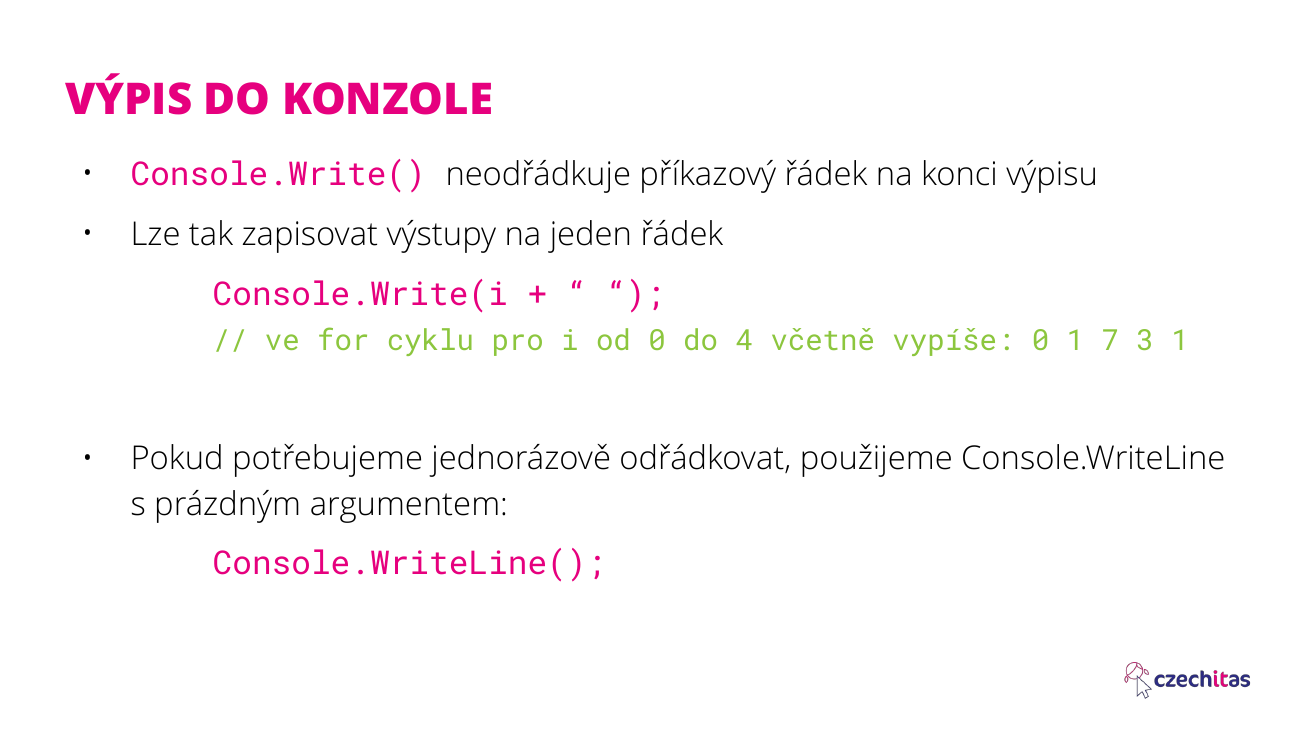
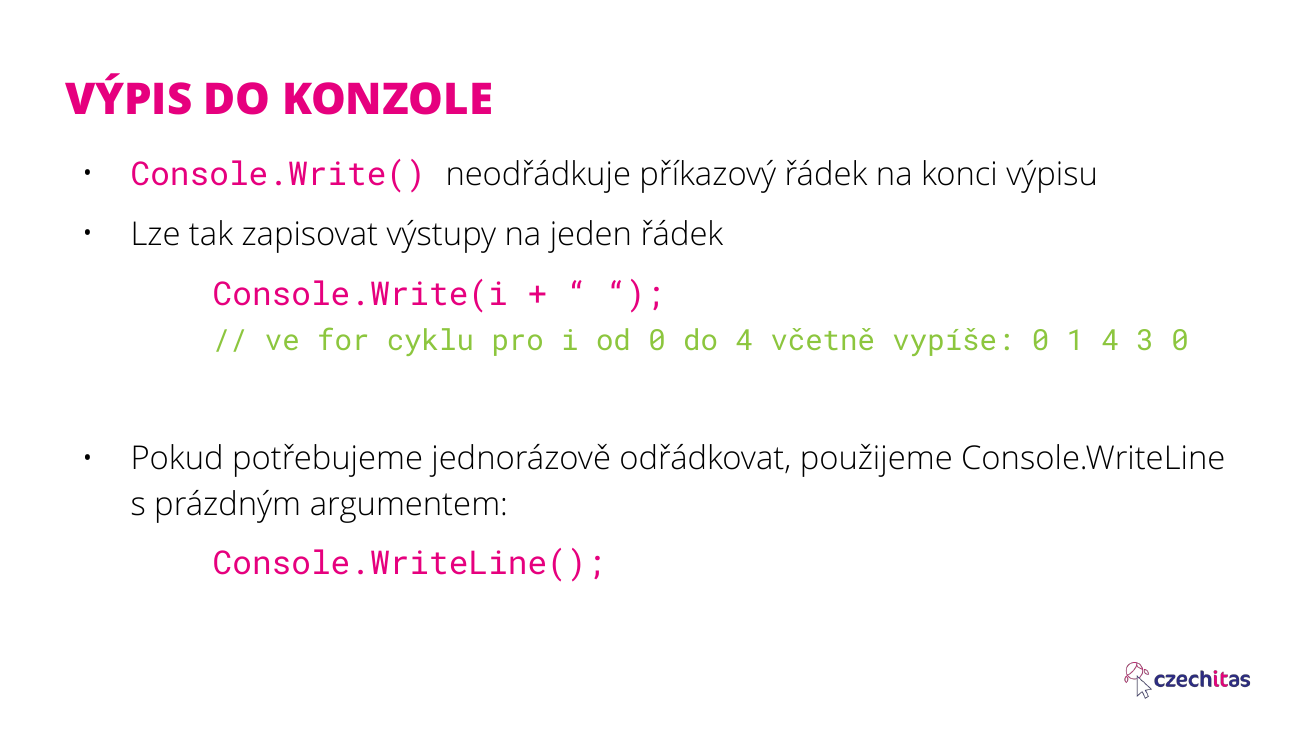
1 7: 7 -> 4
3 1: 1 -> 0
